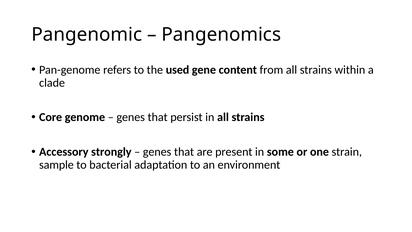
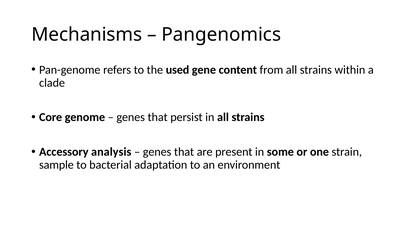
Pangenomic: Pangenomic -> Mechanisms
strongly: strongly -> analysis
